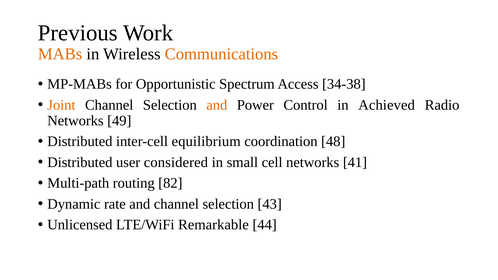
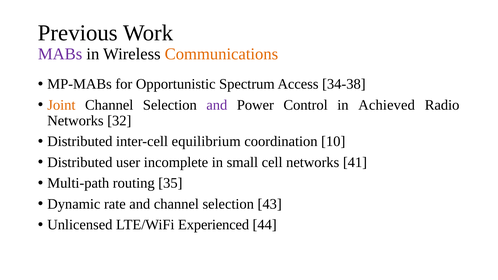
MABs colour: orange -> purple
and at (217, 105) colour: orange -> purple
49: 49 -> 32
48: 48 -> 10
considered: considered -> incomplete
82: 82 -> 35
Remarkable: Remarkable -> Experienced
